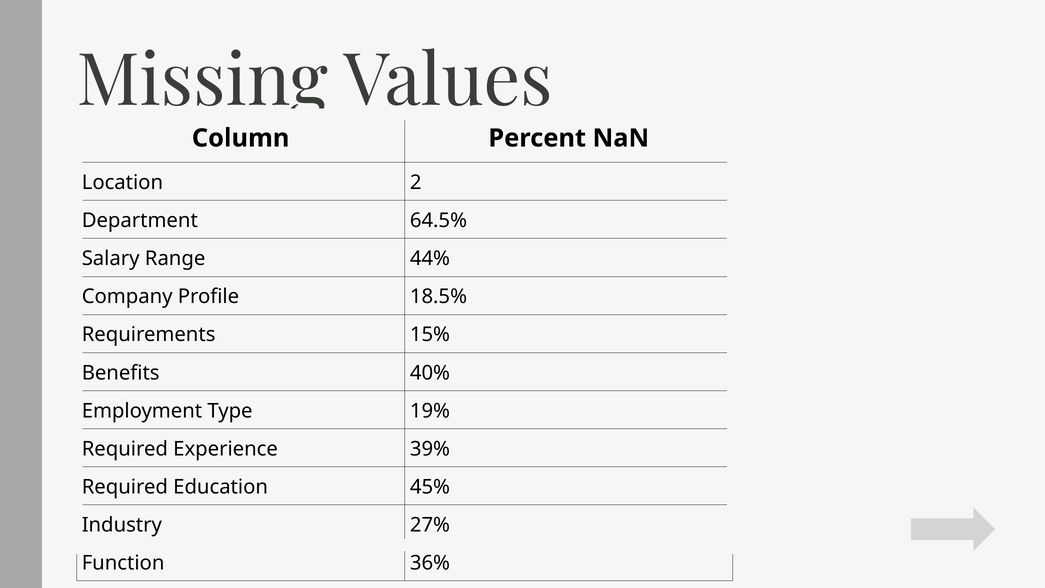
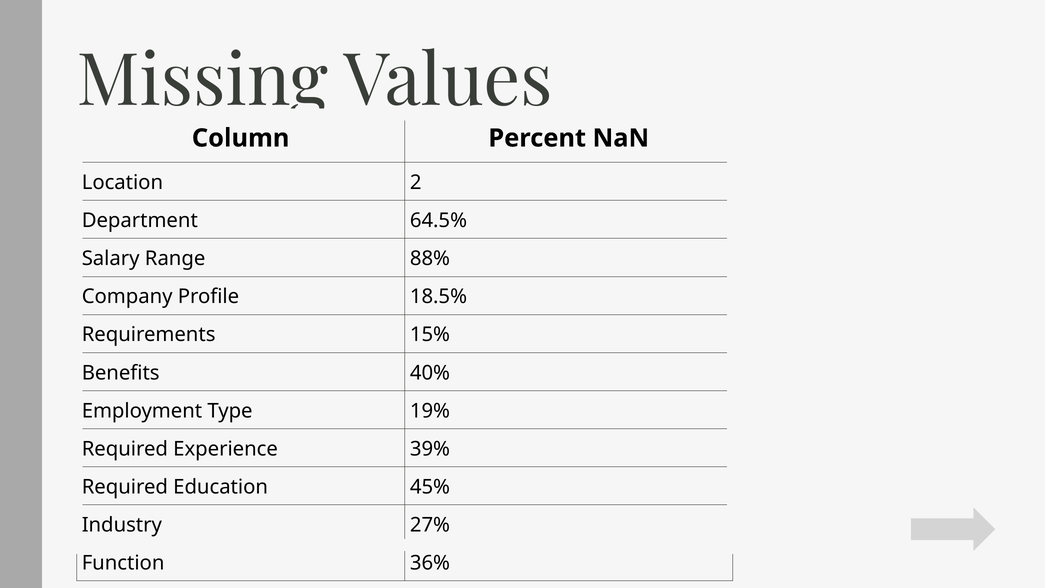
44%: 44% -> 88%
